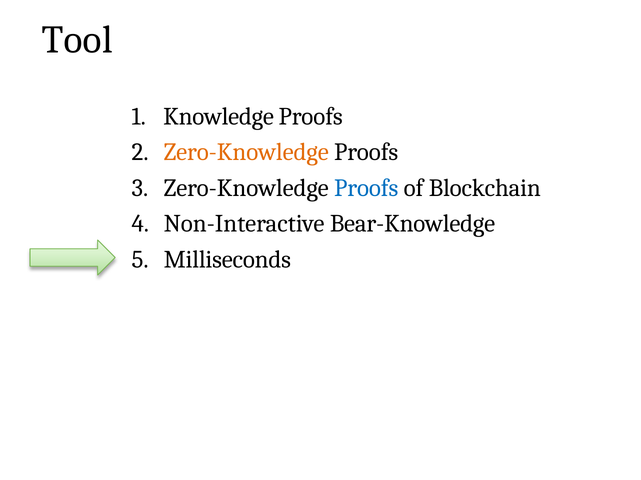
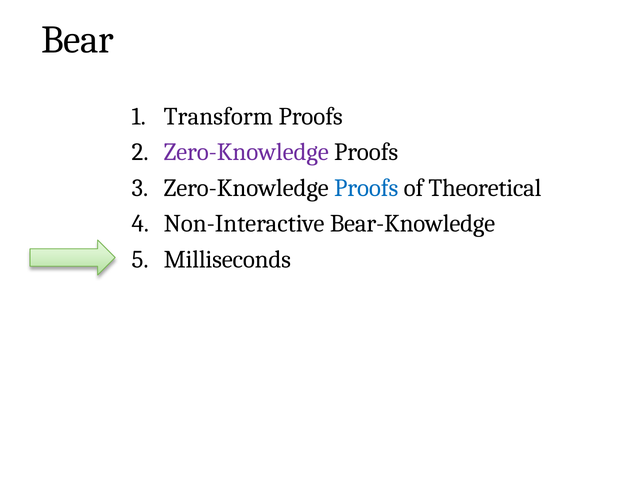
Tool: Tool -> Bear
Knowledge: Knowledge -> Transform
Zero-Knowledge at (246, 152) colour: orange -> purple
Blockchain: Blockchain -> Theoretical
